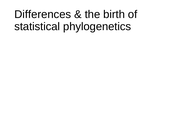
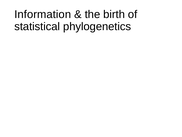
Differences: Differences -> Information
